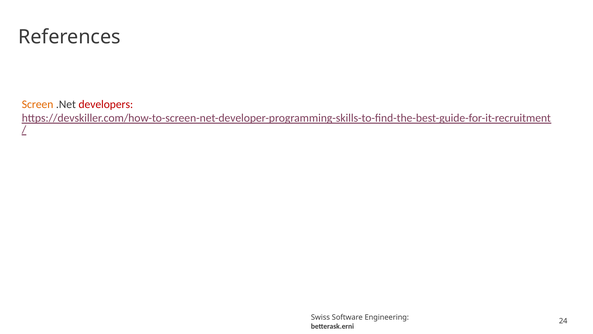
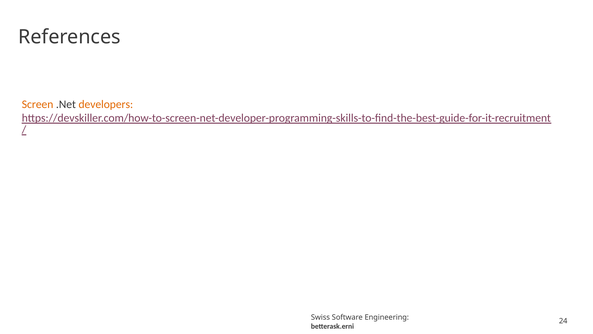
developers colour: red -> orange
